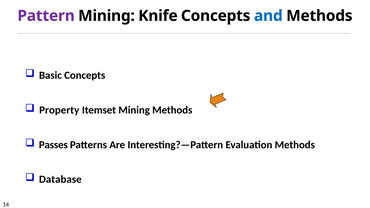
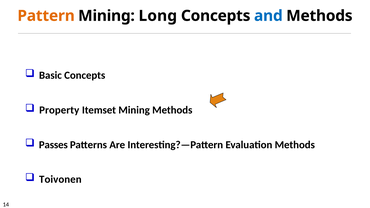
Pattern colour: purple -> orange
Knife: Knife -> Long
Database: Database -> Toivonen
